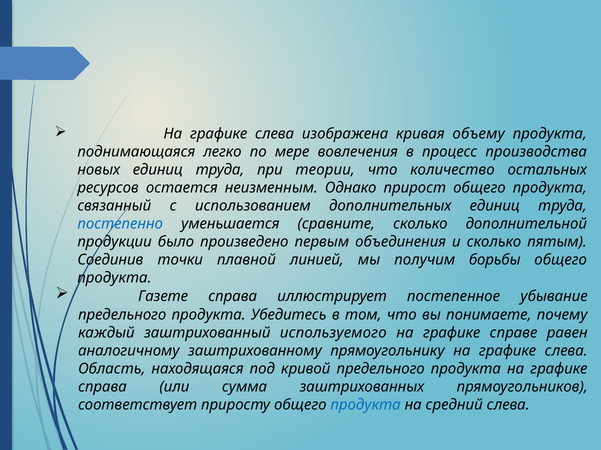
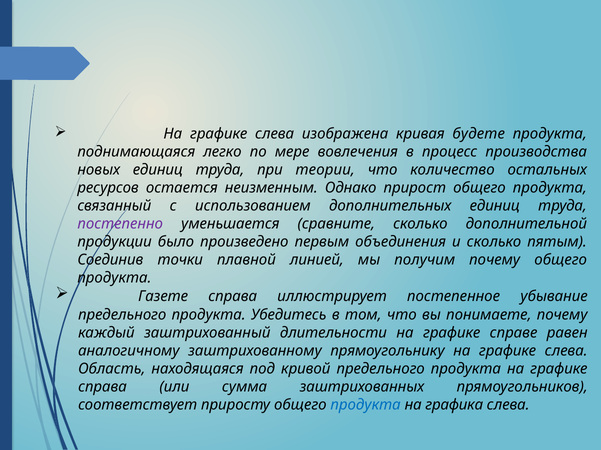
объему: объему -> будете
постепенно colour: blue -> purple
получим борьбы: борьбы -> почему
используемого: используемого -> длительности
средний: средний -> графика
